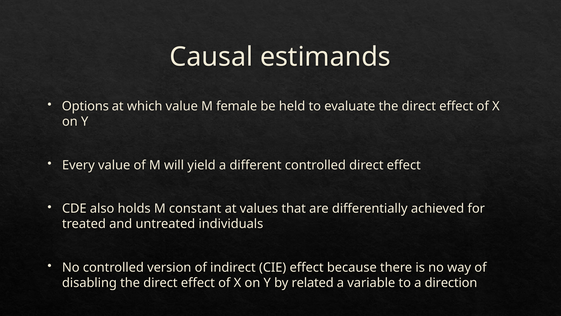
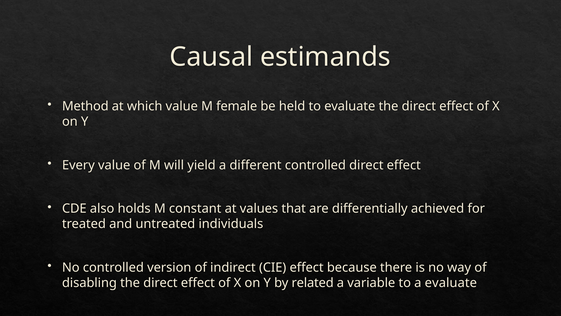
Options: Options -> Method
a direction: direction -> evaluate
